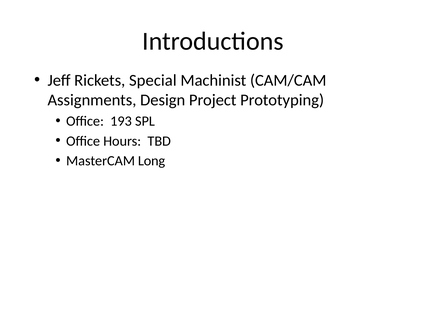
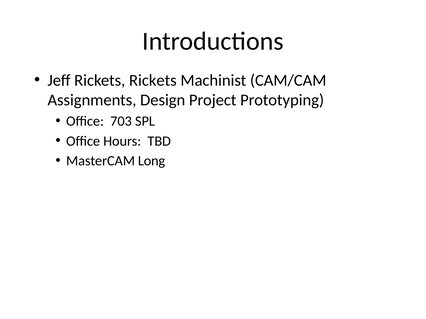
Rickets Special: Special -> Rickets
193: 193 -> 703
